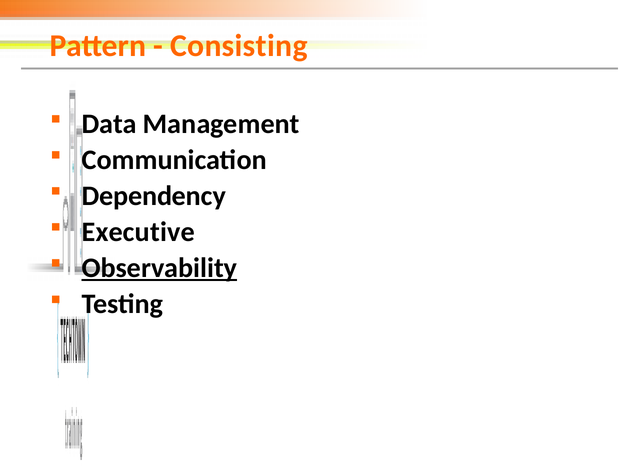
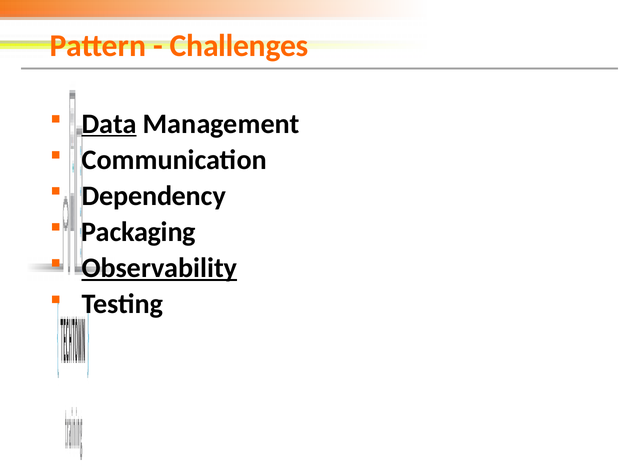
Consisting: Consisting -> Challenges
Data underline: none -> present
Executive: Executive -> Packaging
